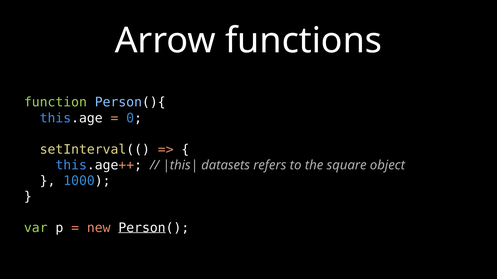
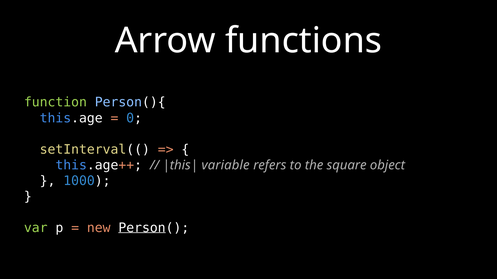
datasets: datasets -> variable
